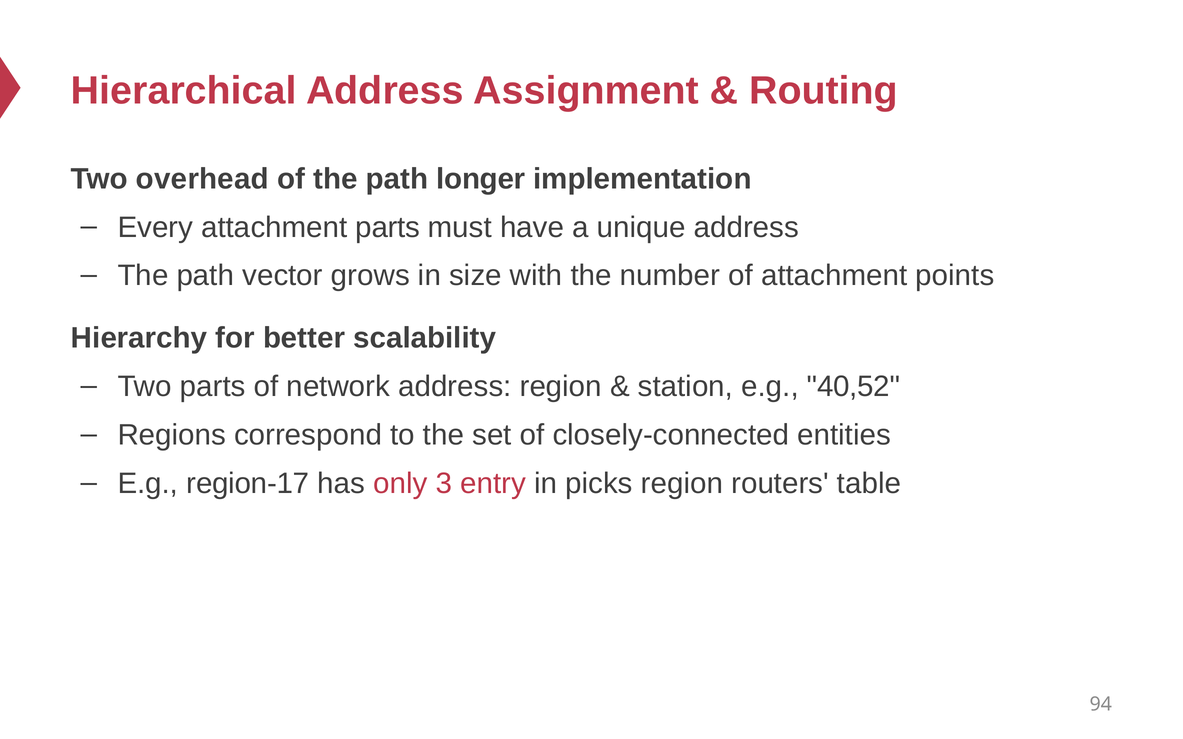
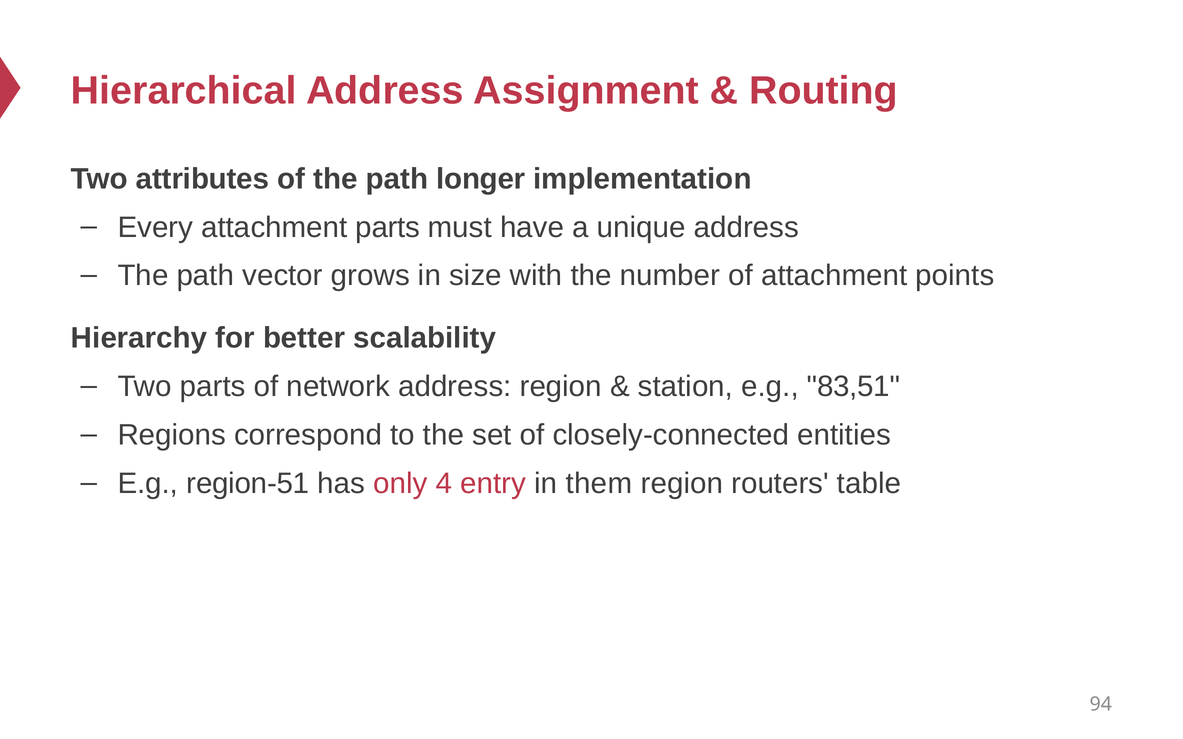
overhead: overhead -> attributes
40,52: 40,52 -> 83,51
region-17: region-17 -> region-51
3: 3 -> 4
picks: picks -> them
